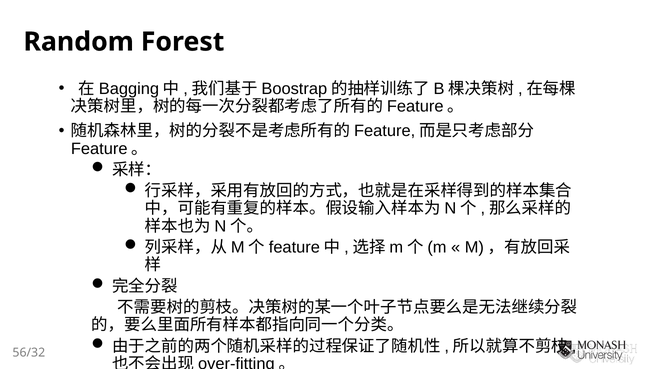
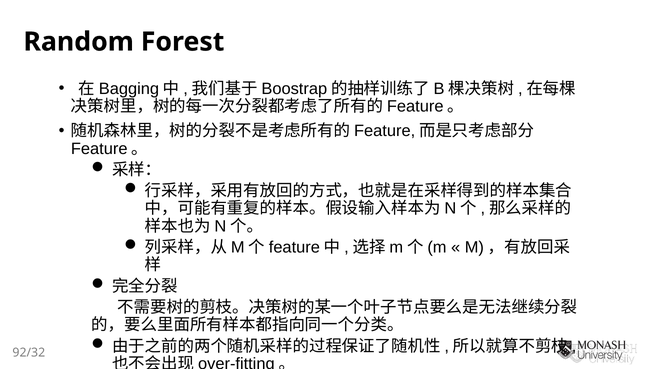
56/32: 56/32 -> 92/32
